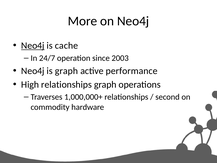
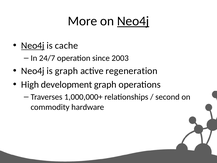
Neo4j at (133, 21) underline: none -> present
performance: performance -> regeneration
High relationships: relationships -> development
